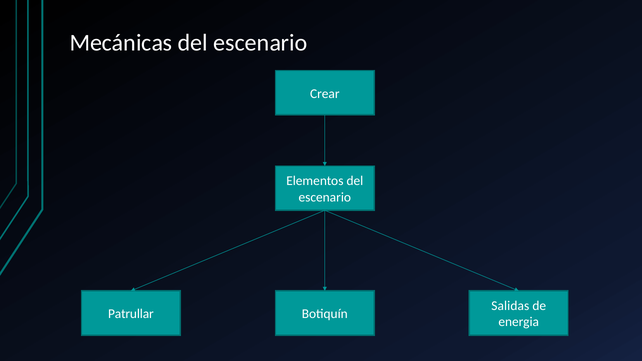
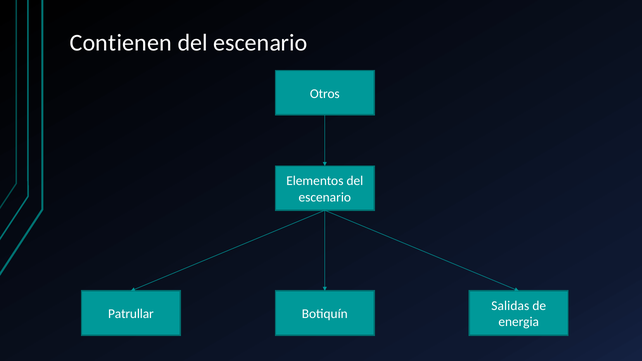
Mecánicas: Mecánicas -> Contienen
Crear: Crear -> Otros
